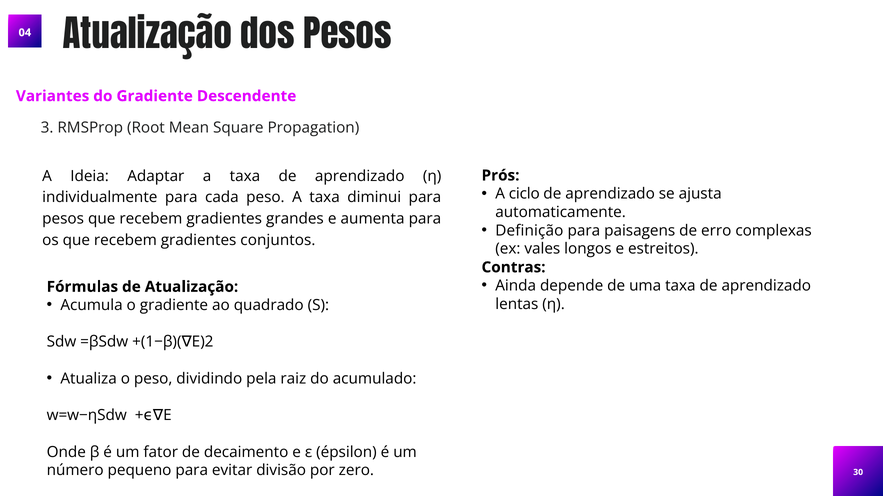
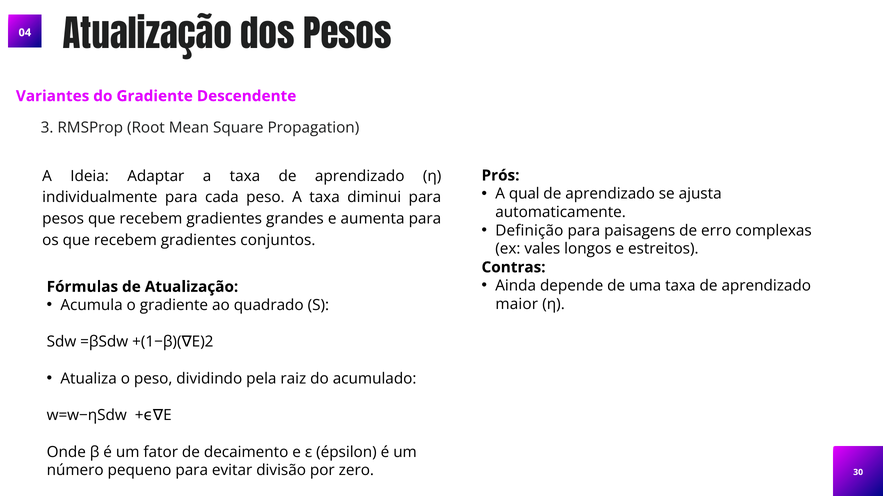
ciclo: ciclo -> qual
lentas: lentas -> maior
